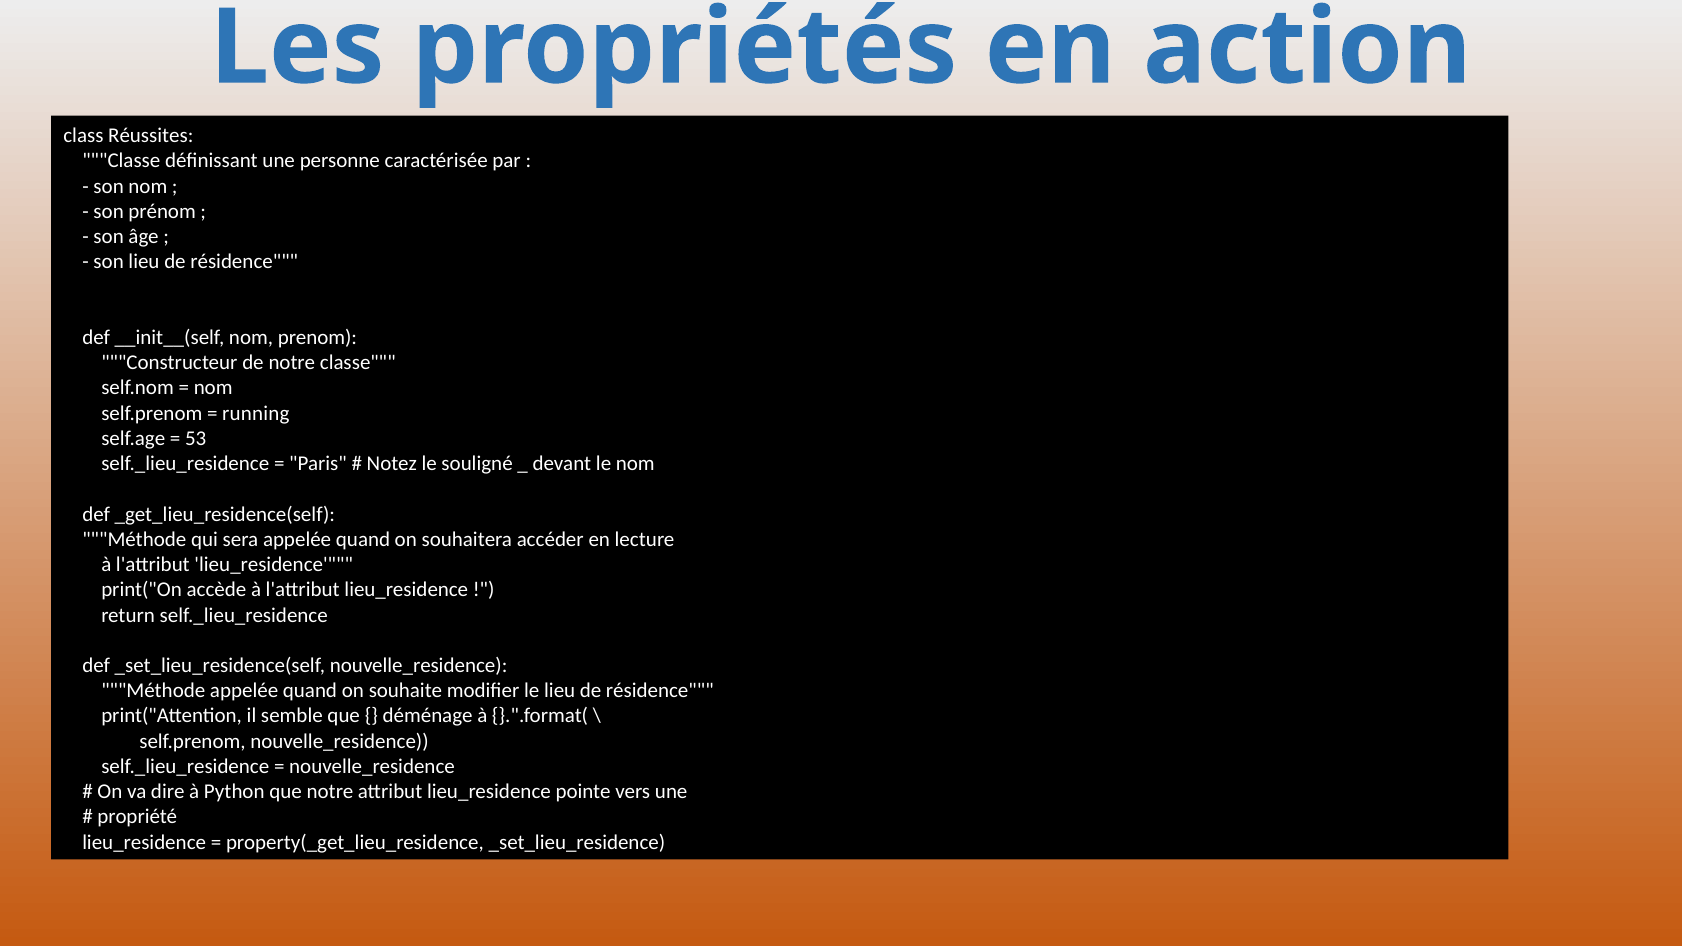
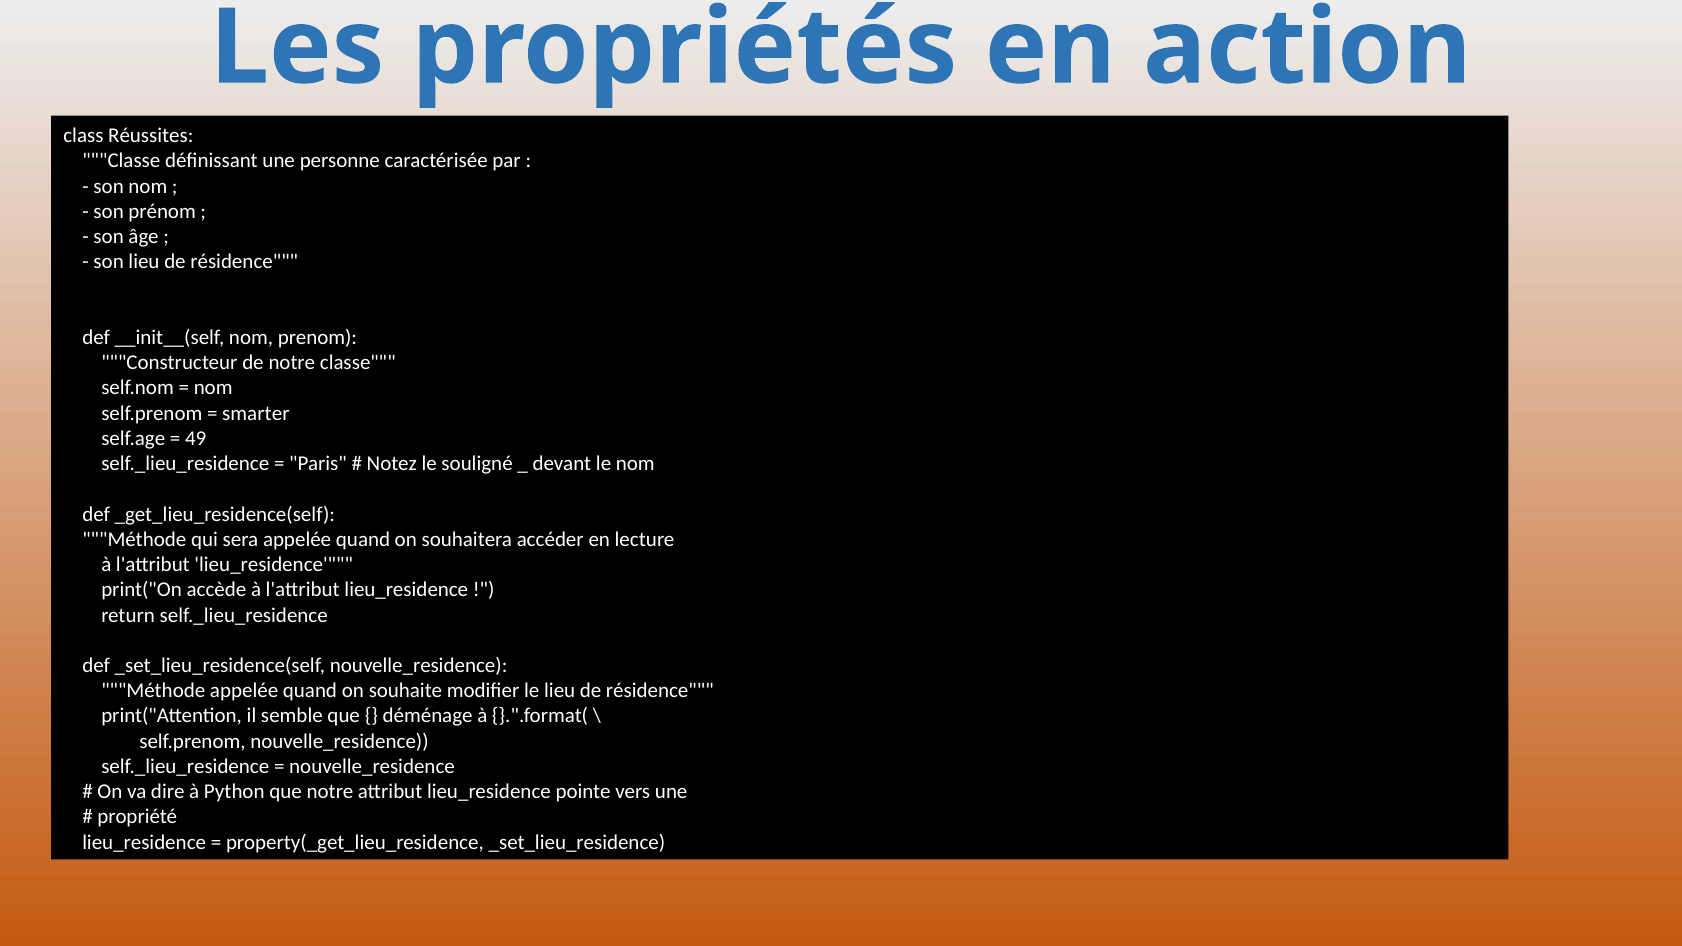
running: running -> smarter
53: 53 -> 49
